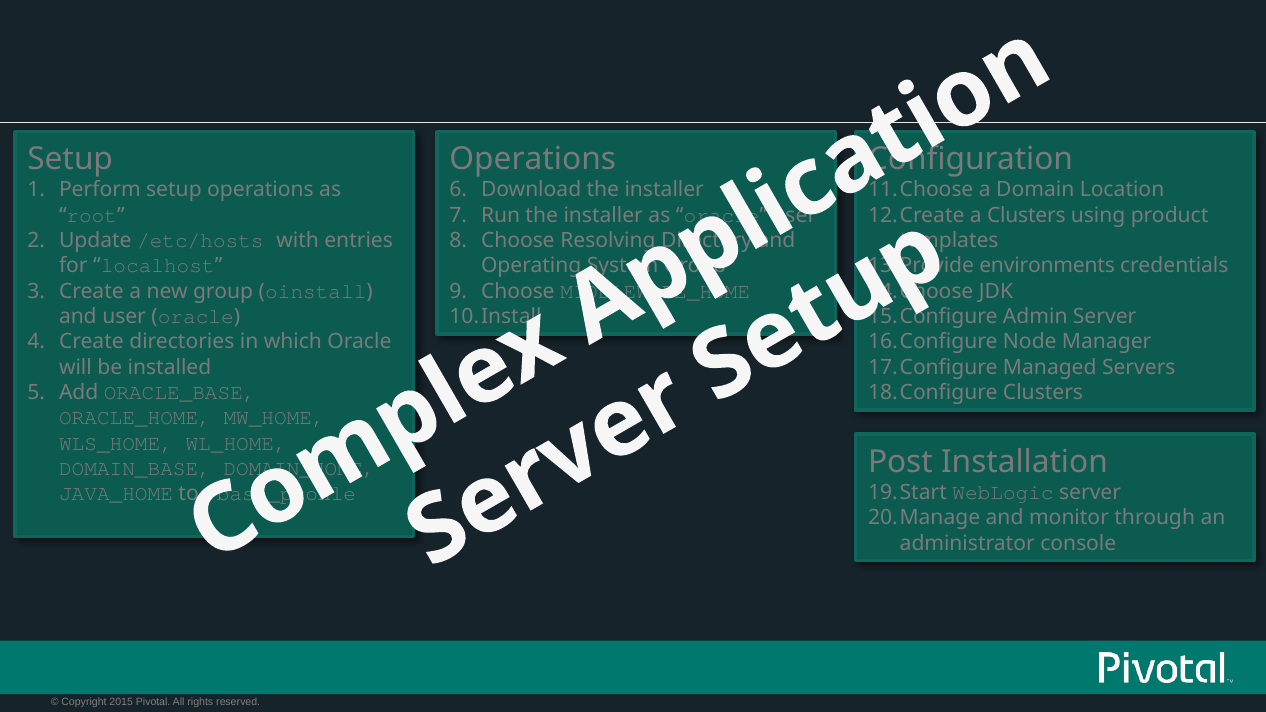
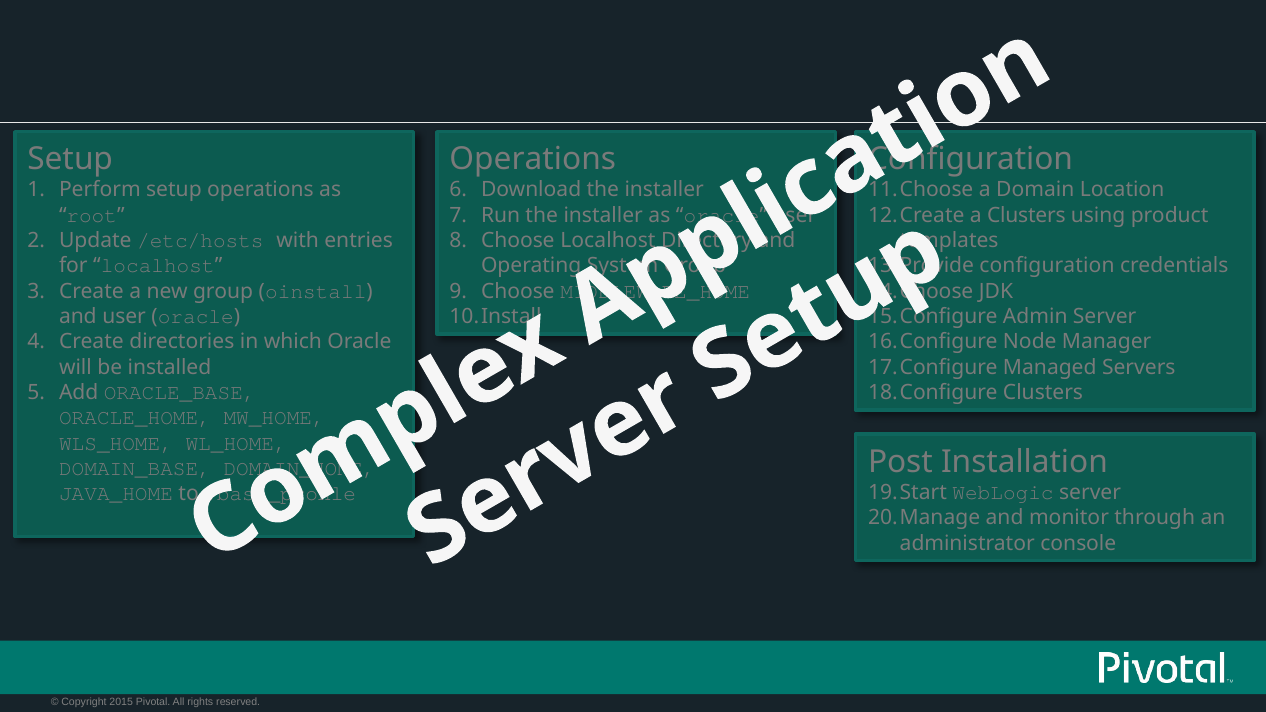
Choose Resolving: Resolving -> Localhost
environments at (1047, 266): environments -> configuration
